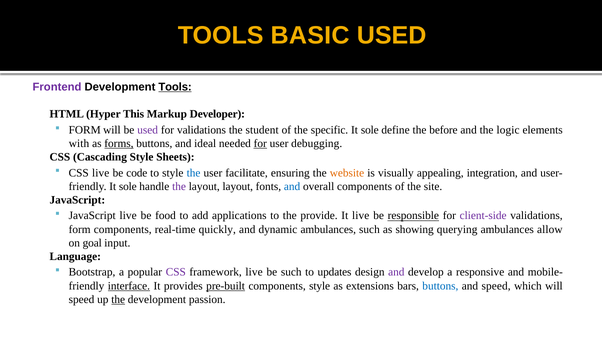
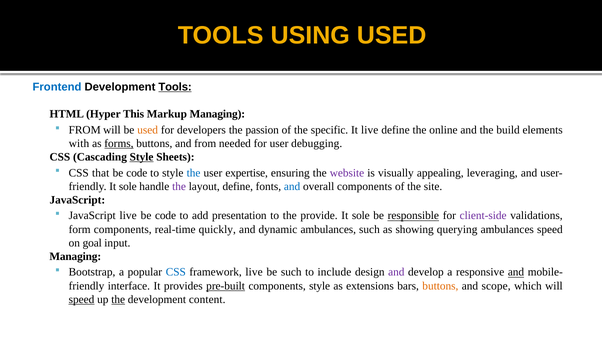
BASIC: BASIC -> USING
Frontend colour: purple -> blue
Markup Developer: Developer -> Managing
FORM at (85, 130): FORM -> FROM
used at (148, 130) colour: purple -> orange
for validations: validations -> developers
student: student -> passion
sole at (370, 130): sole -> live
before: before -> online
logic: logic -> build
and ideal: ideal -> from
for at (260, 143) underline: present -> none
Style at (142, 157) underline: none -> present
CSS live: live -> that
facilitate: facilitate -> expertise
website colour: orange -> purple
integration: integration -> leveraging
layout layout: layout -> define
food at (165, 216): food -> code
applications: applications -> presentation
live at (361, 216): live -> sole
ambulances allow: allow -> speed
Language at (75, 256): Language -> Managing
CSS at (176, 272) colour: purple -> blue
updates: updates -> include
and at (516, 272) underline: none -> present
interface underline: present -> none
buttons at (440, 285) colour: blue -> orange
and speed: speed -> scope
speed at (82, 299) underline: none -> present
passion: passion -> content
